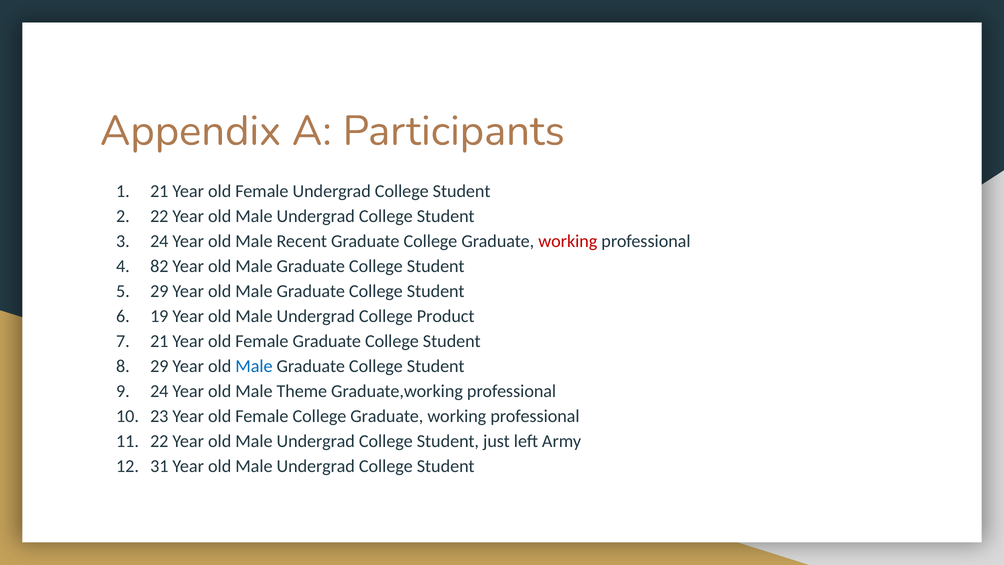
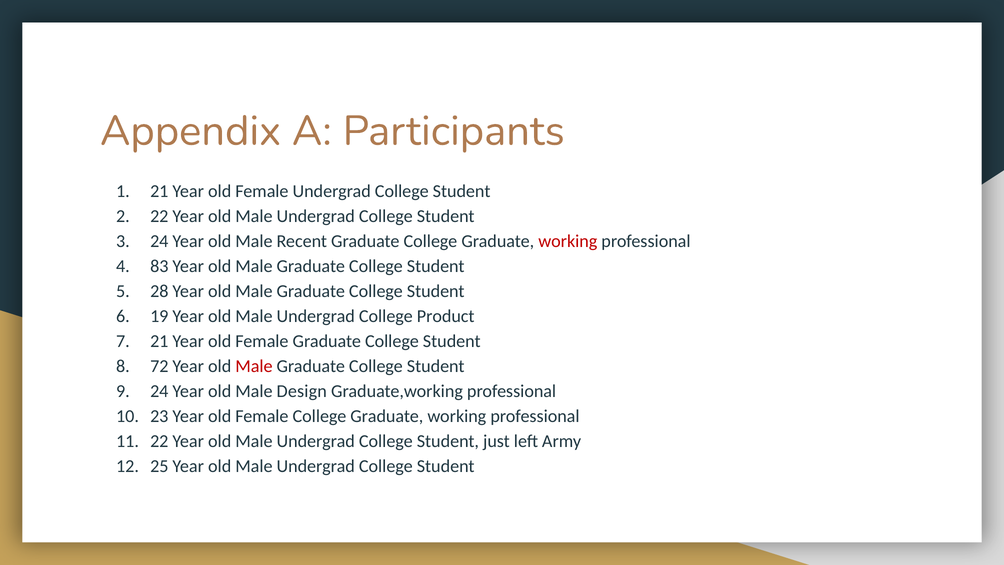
82: 82 -> 83
29 at (159, 291): 29 -> 28
29 at (159, 366): 29 -> 72
Male at (254, 366) colour: blue -> red
Theme: Theme -> Design
31: 31 -> 25
